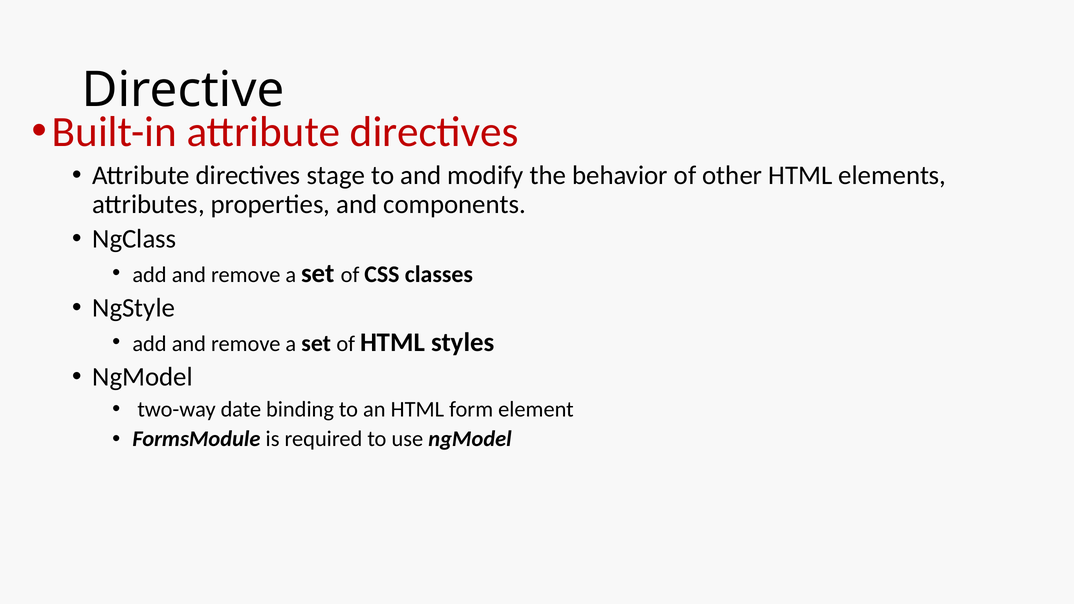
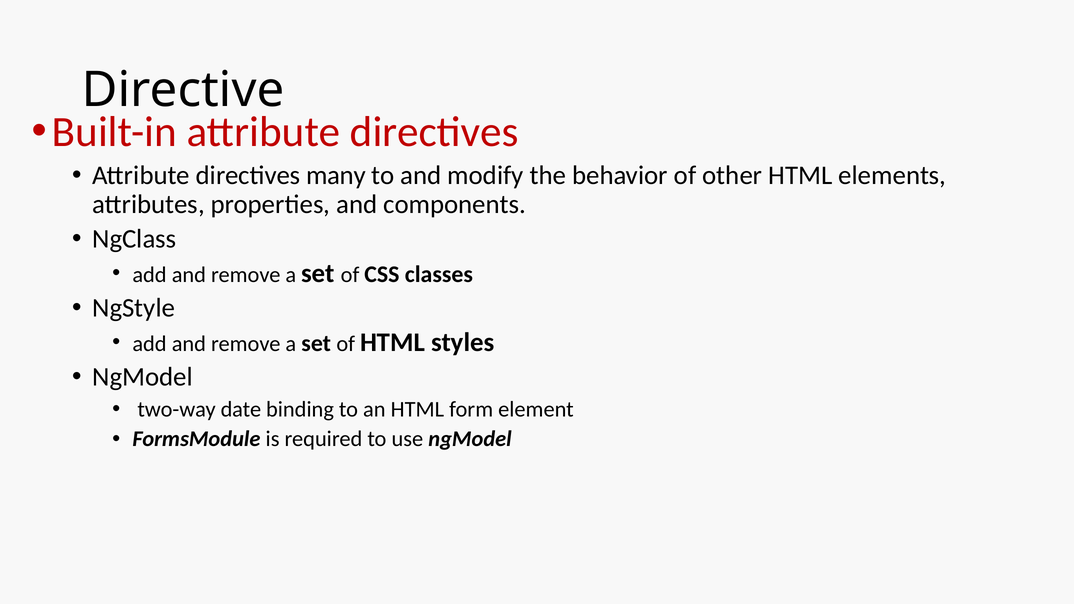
stage: stage -> many
